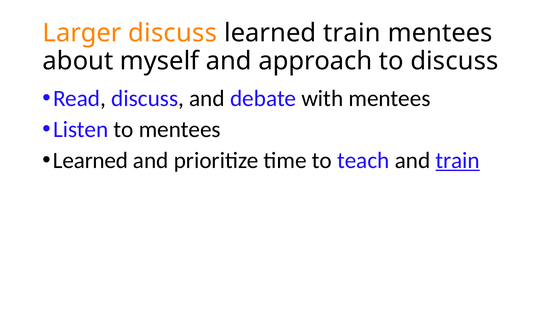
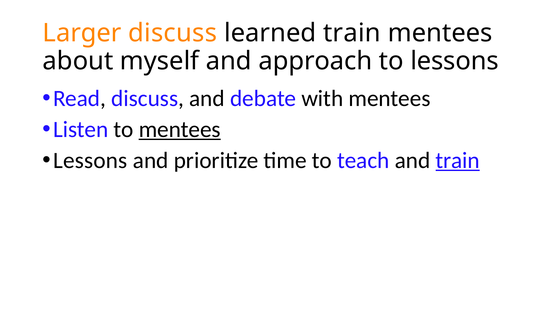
to discuss: discuss -> lessons
mentees at (180, 129) underline: none -> present
Learned at (90, 160): Learned -> Lessons
